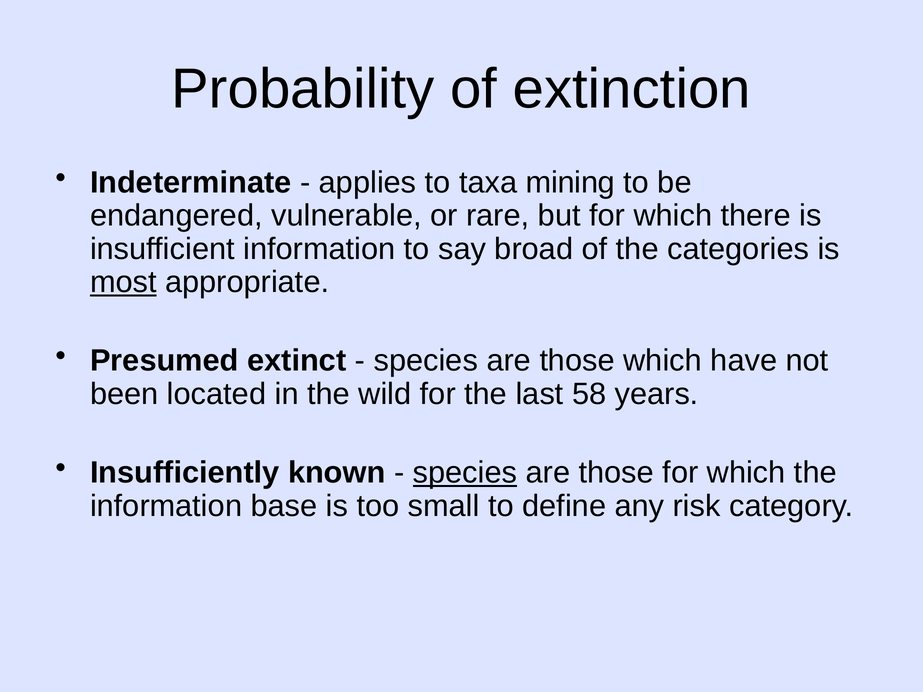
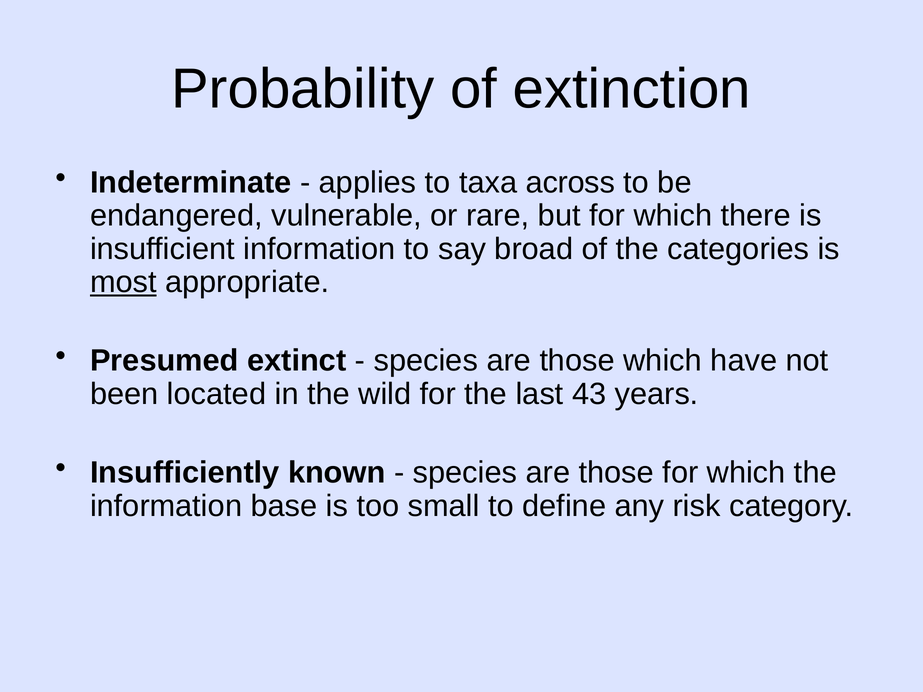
mining: mining -> across
58: 58 -> 43
species at (465, 473) underline: present -> none
